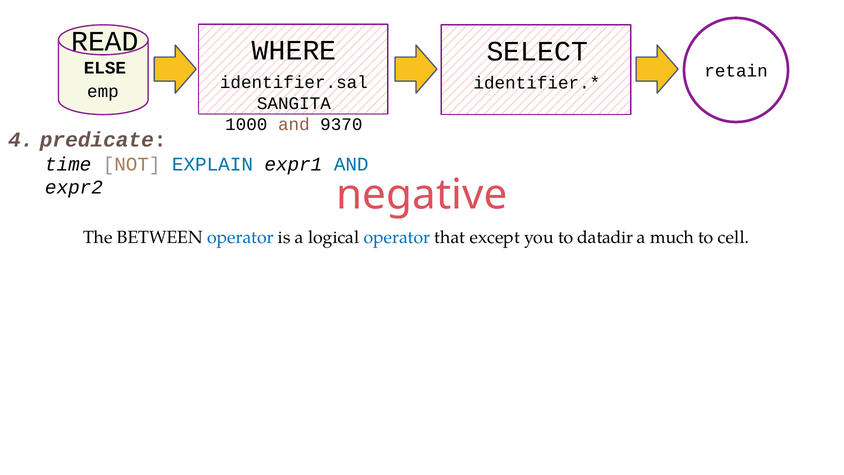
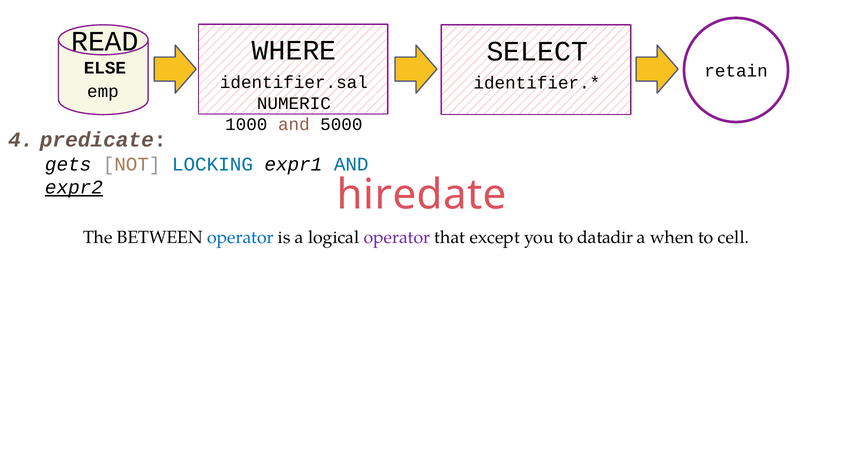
SANGITA: SANGITA -> NUMERIC
9370: 9370 -> 5000
time: time -> gets
EXPLAIN: EXPLAIN -> LOCKING
expr2 underline: none -> present
negative: negative -> hiredate
operator at (397, 237) colour: blue -> purple
much: much -> when
